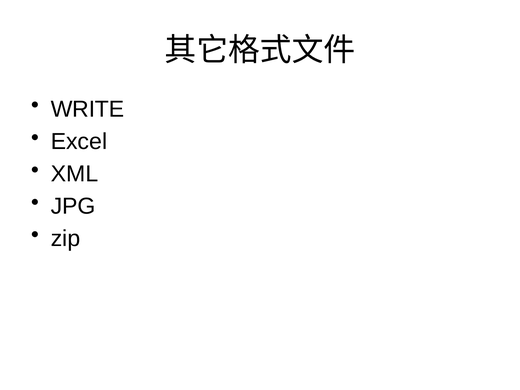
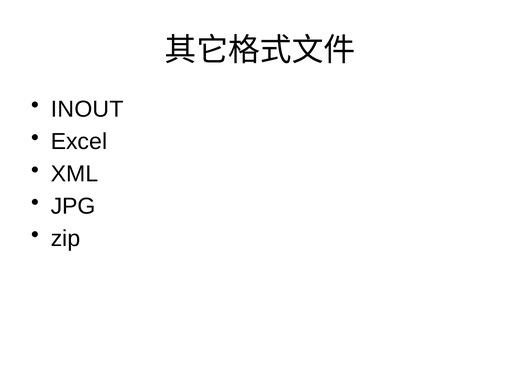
WRITE: WRITE -> INOUT
